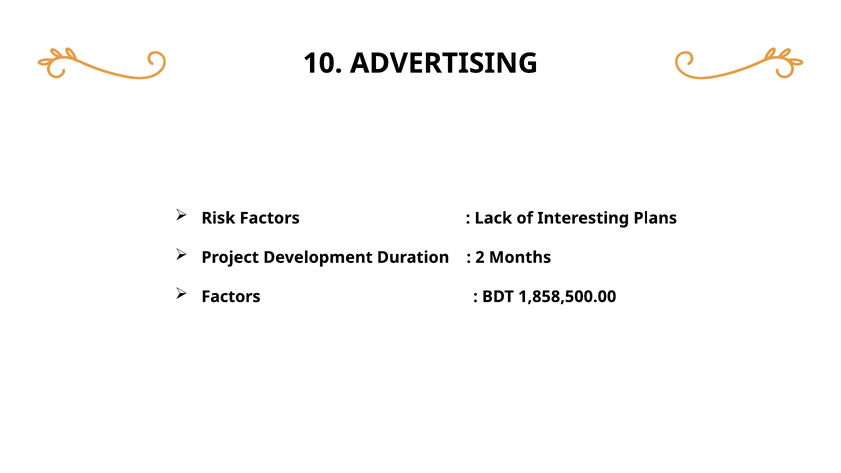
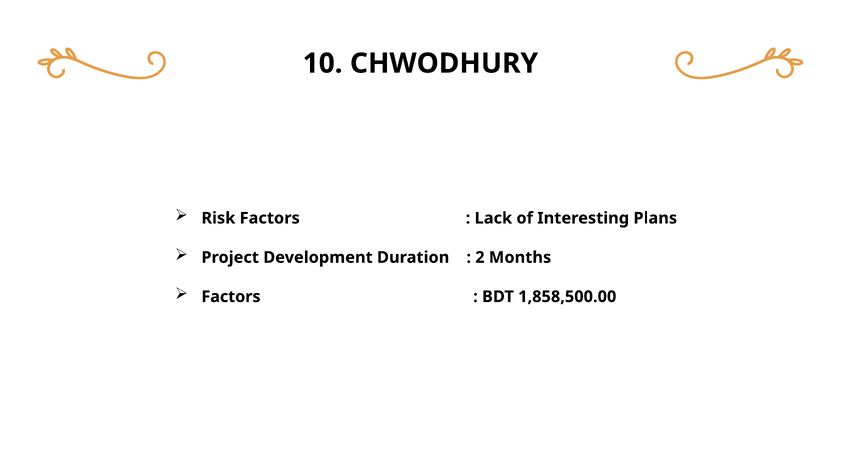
ADVERTISING: ADVERTISING -> CHWODHURY
